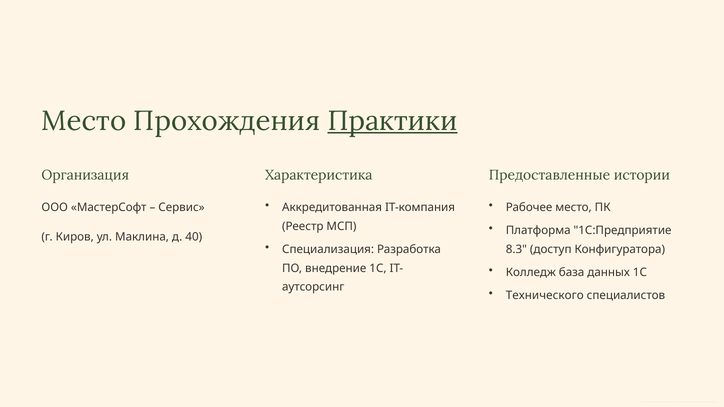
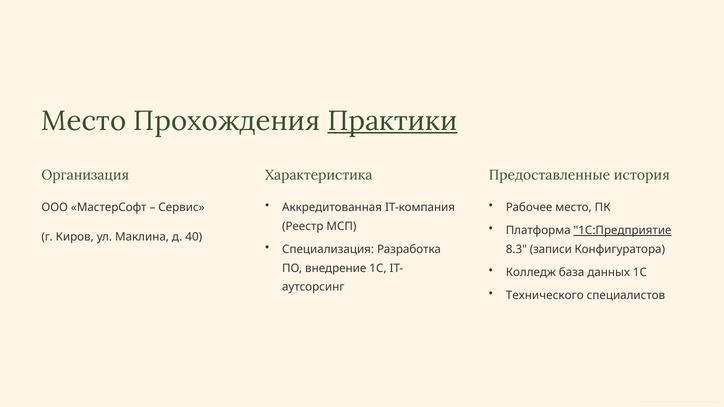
истории: истории -> история
1С:Предприятие underline: none -> present
доступ: доступ -> записи
